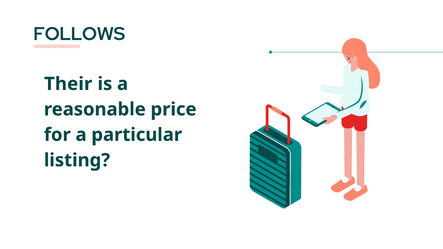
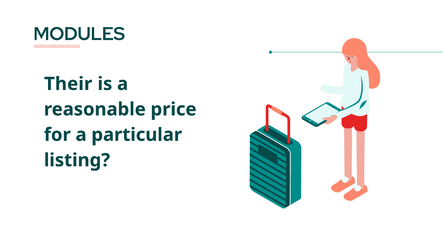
FOLLOWS: FOLLOWS -> MODULES
